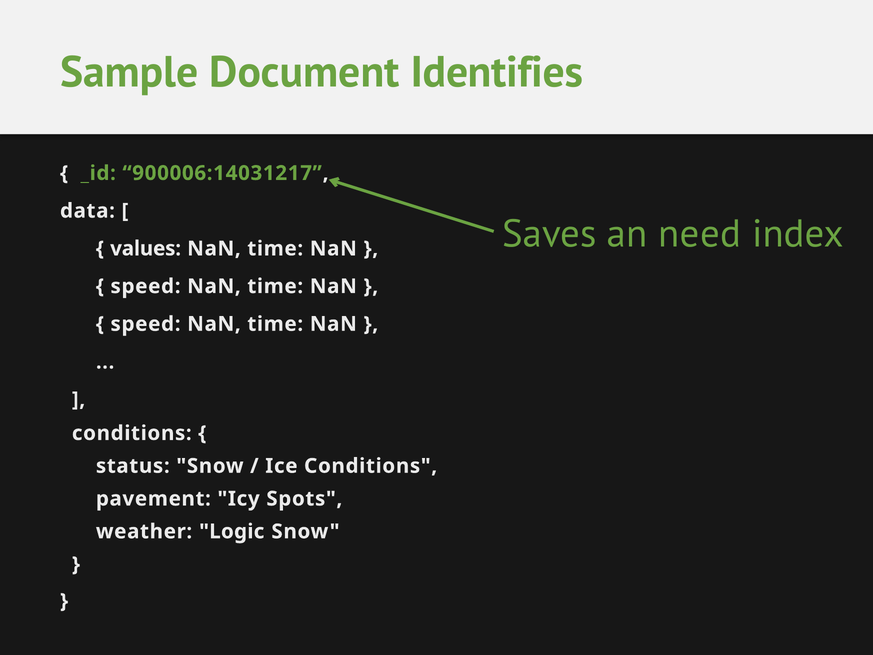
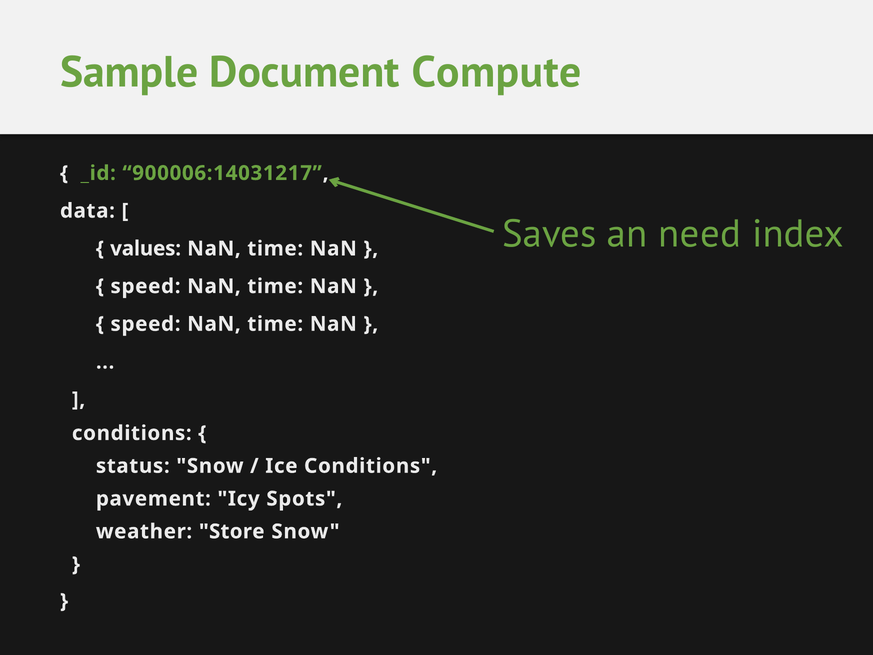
Identifies: Identifies -> Compute
Logic: Logic -> Store
